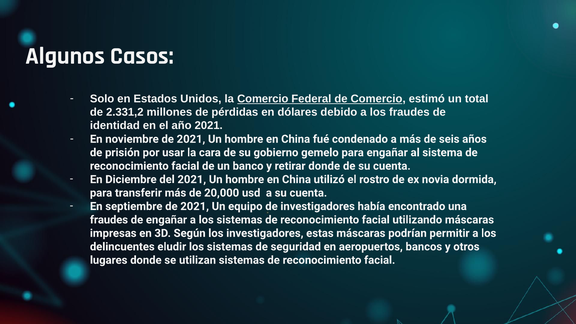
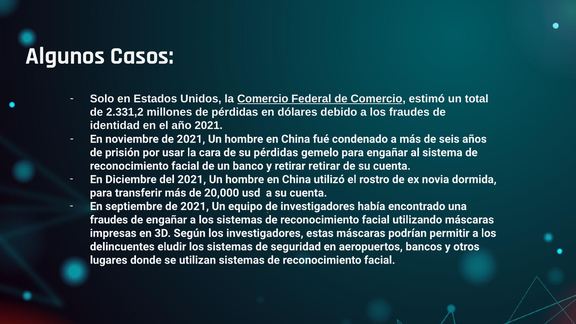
su gobierno: gobierno -> pérdidas
retirar donde: donde -> retirar
